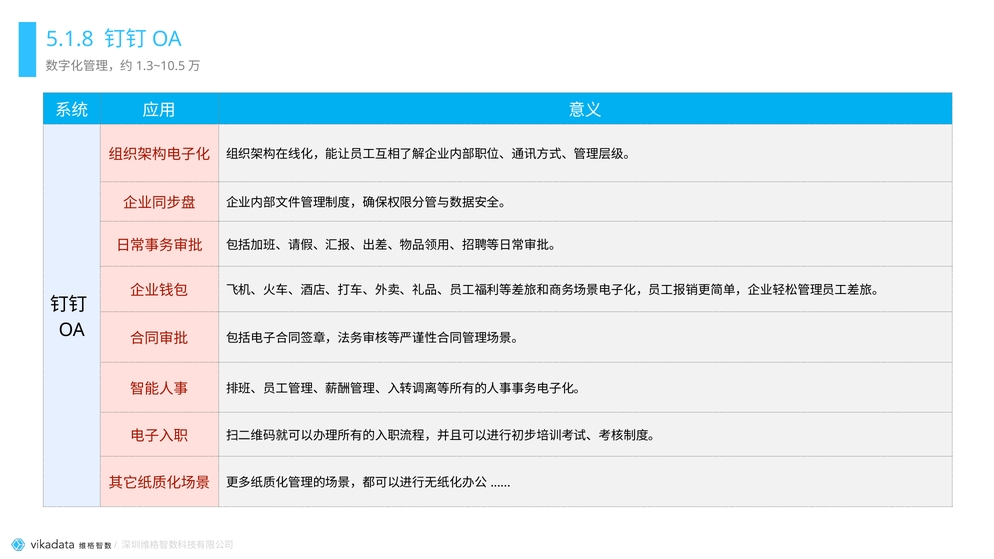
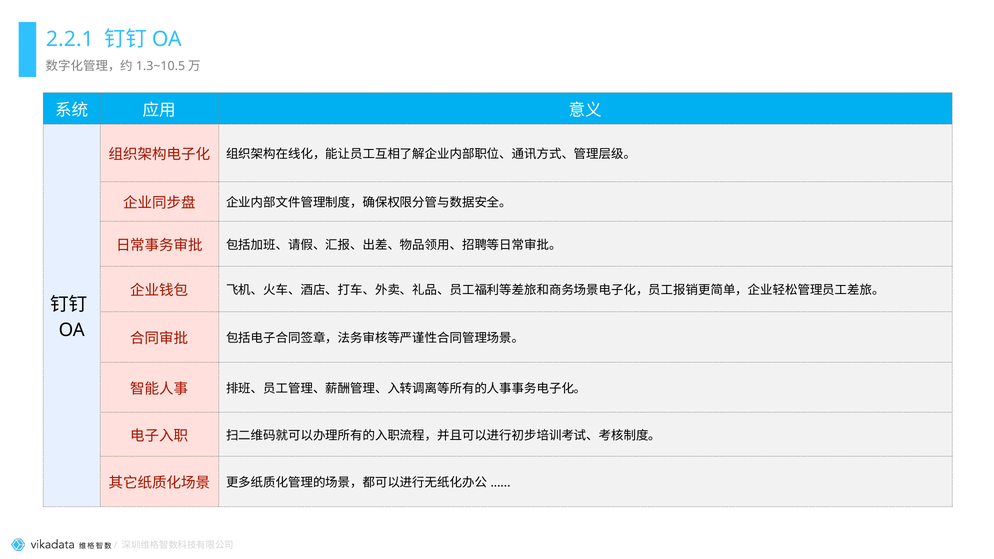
5.1.8: 5.1.8 -> 2.2.1
